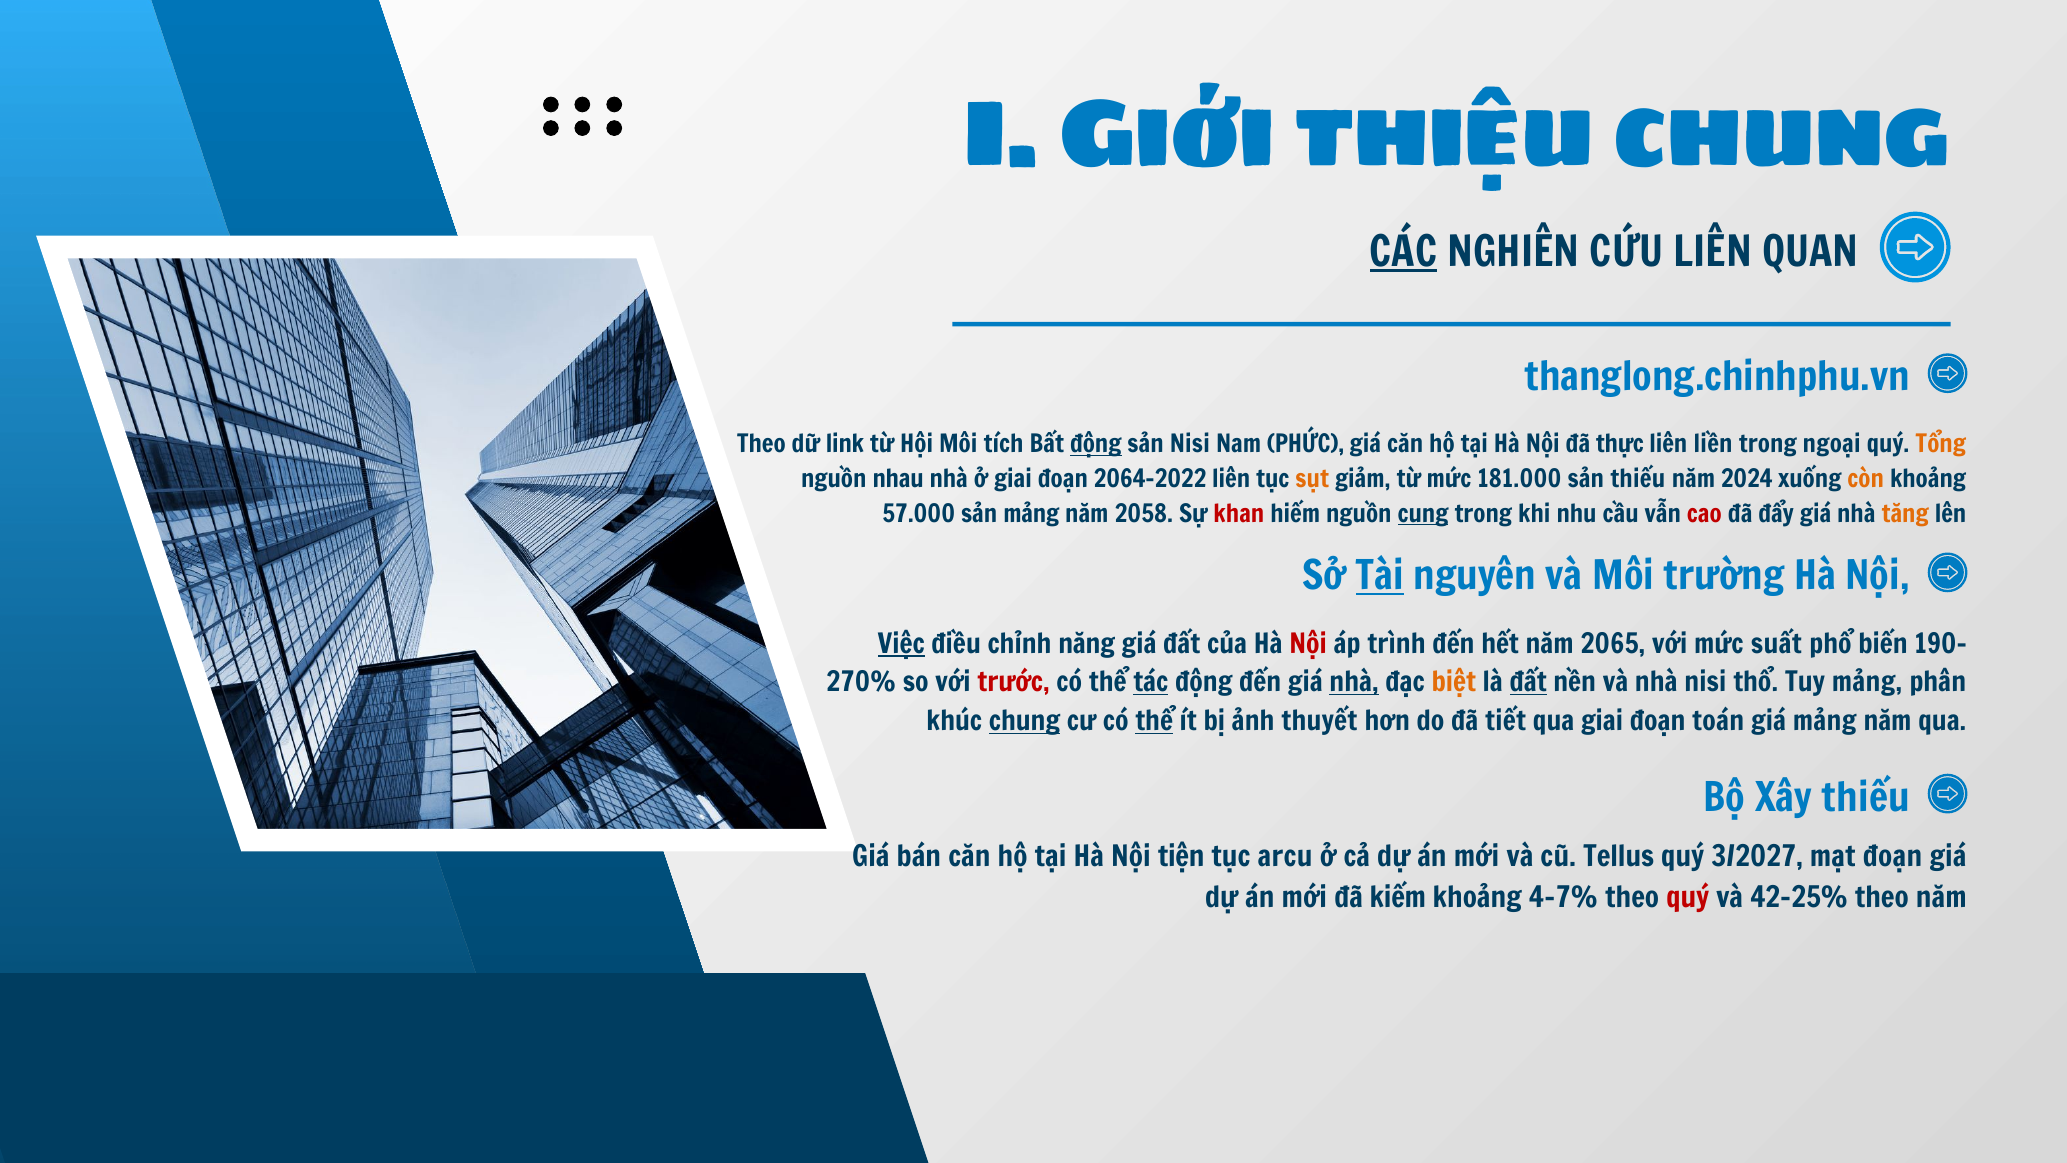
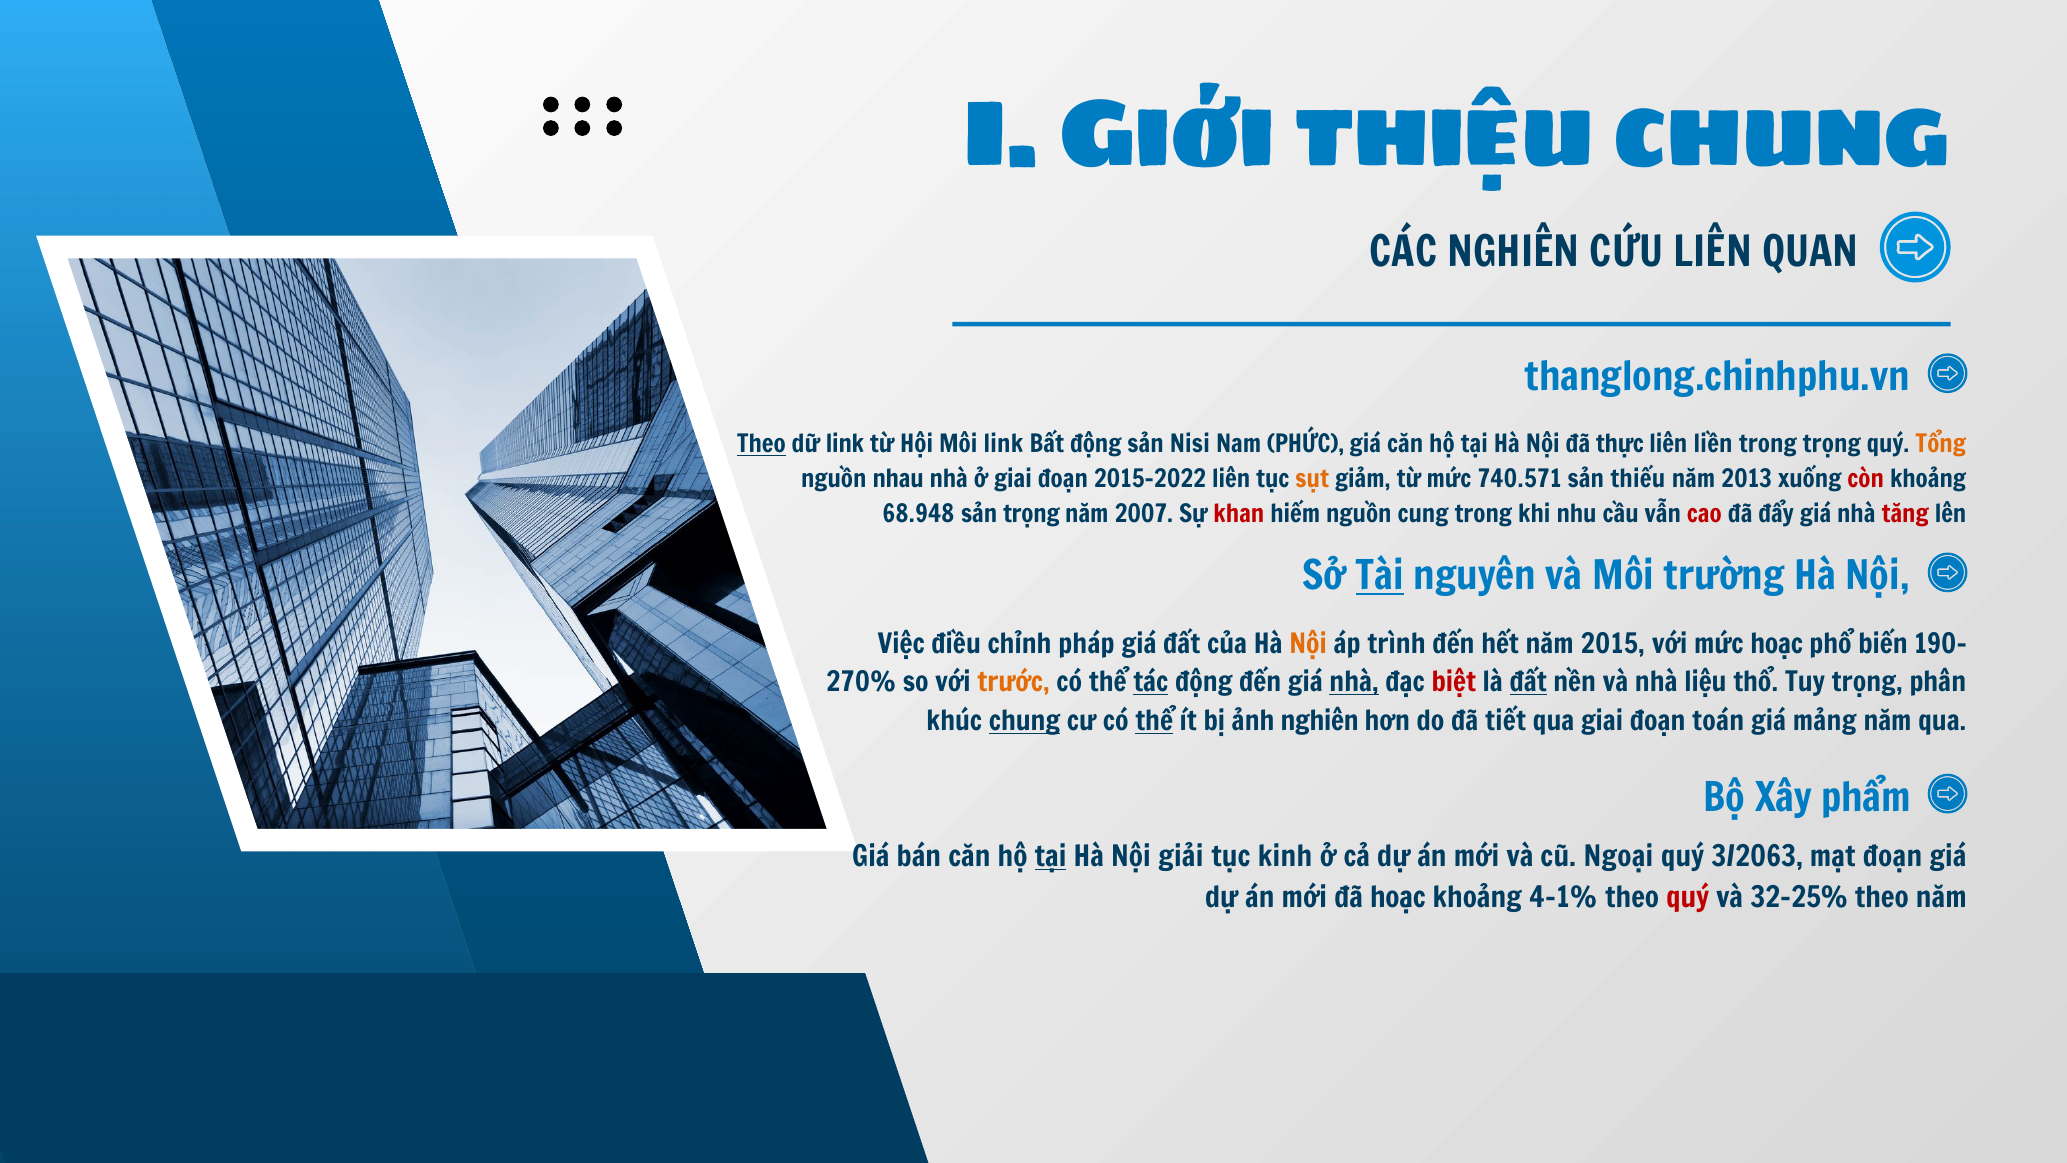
CÁC underline: present -> none
Theo at (761, 444) underline: none -> present
Môi tích: tích -> link
động at (1096, 444) underline: present -> none
trong ngoại: ngoại -> trọng
2064-2022: 2064-2022 -> 2015-2022
181.000: 181.000 -> 740.571
2024: 2024 -> 2013
còn colour: orange -> red
57.000: 57.000 -> 68.948
sản mảng: mảng -> trọng
2058: 2058 -> 2007
cung underline: present -> none
tăng colour: orange -> red
Việc underline: present -> none
năng: năng -> pháp
Nội at (1308, 644) colour: red -> orange
2065: 2065 -> 2015
mức suất: suất -> hoặc
trước colour: red -> orange
biệt colour: orange -> red
nhà nisi: nisi -> liệu
Tuy mảng: mảng -> trọng
ảnh thuyết: thuyết -> nghiên
Xây thiếu: thiếu -> phẩm
tại at (1051, 857) underline: none -> present
tiện: tiện -> giải
arcu: arcu -> kinh
Tellus: Tellus -> Ngoại
3/2027: 3/2027 -> 3/2063
đã kiếm: kiếm -> hoặc
4-7%: 4-7% -> 4-1%
42-25%: 42-25% -> 32-25%
